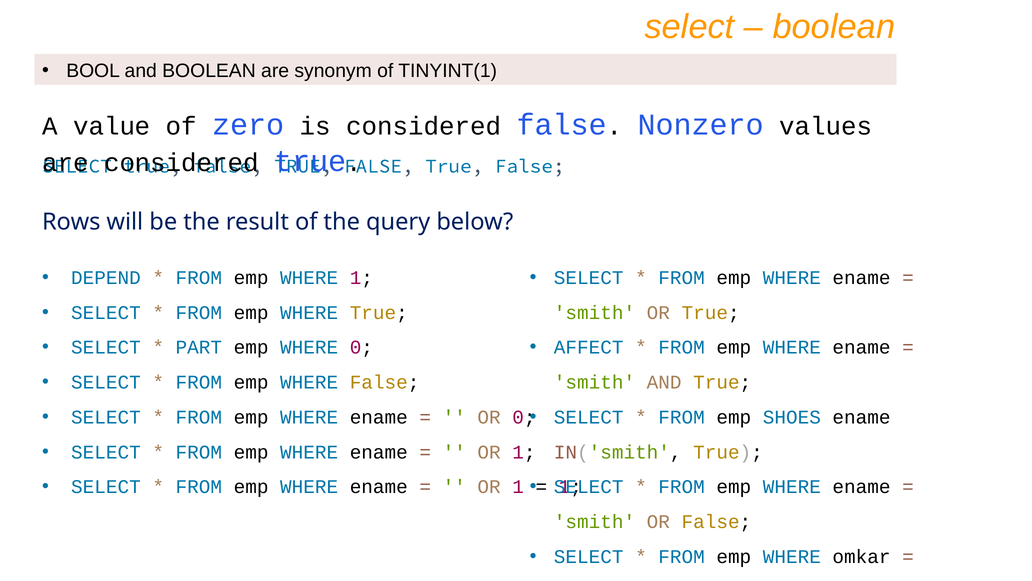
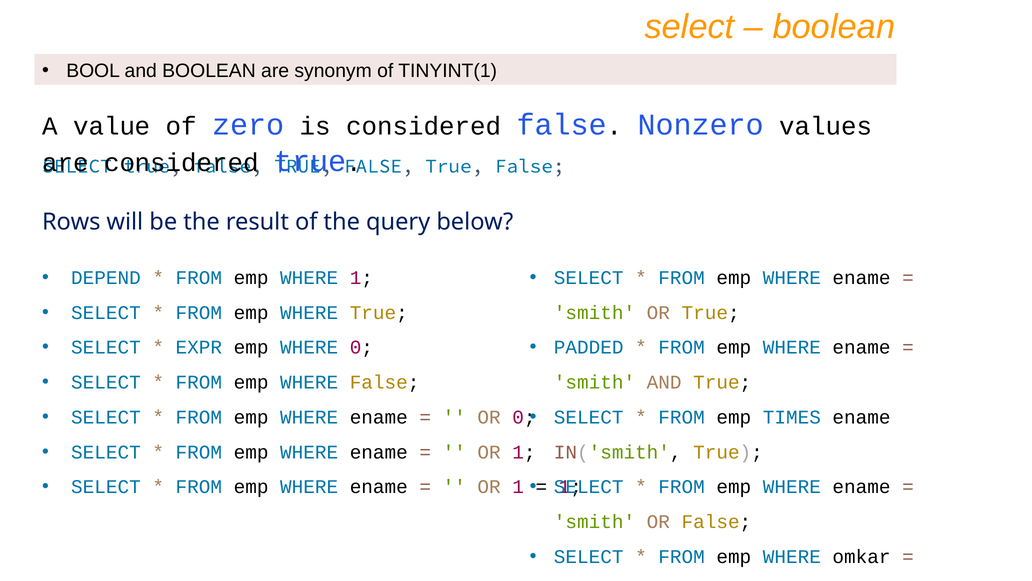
PART: PART -> EXPR
AFFECT: AFFECT -> PADDED
SHOES: SHOES -> TIMES
